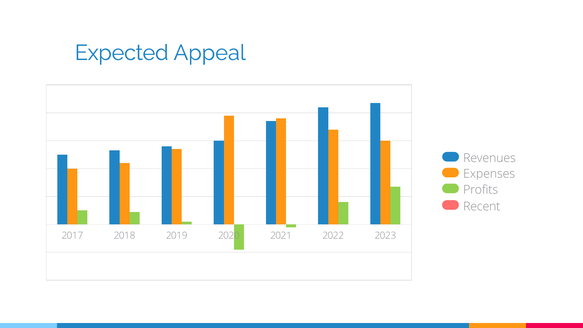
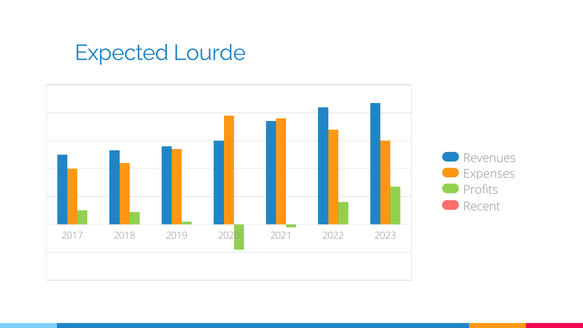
Appeal: Appeal -> Lourde
